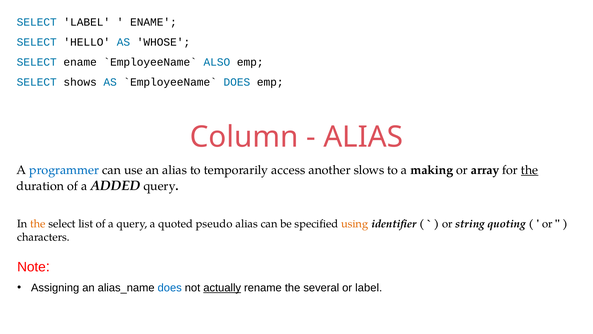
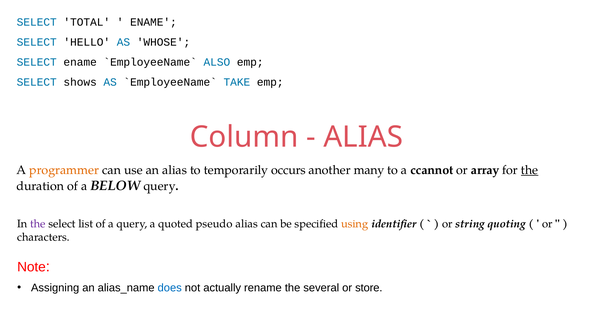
SELECT LABEL: LABEL -> TOTAL
DOES at (237, 82): DOES -> TAKE
programmer colour: blue -> orange
access: access -> occurs
slows: slows -> many
making: making -> ccannot
ADDED: ADDED -> BELOW
the at (38, 224) colour: orange -> purple
actually underline: present -> none
or label: label -> store
